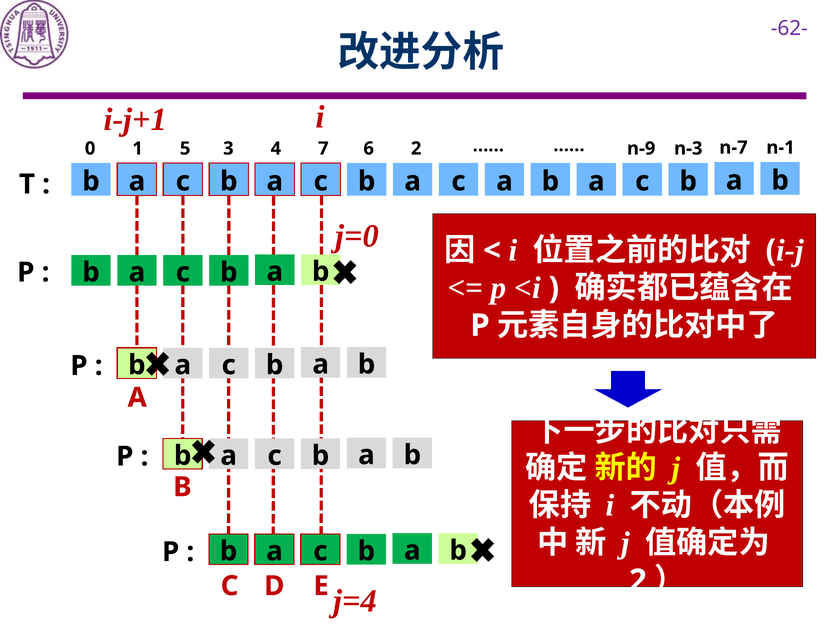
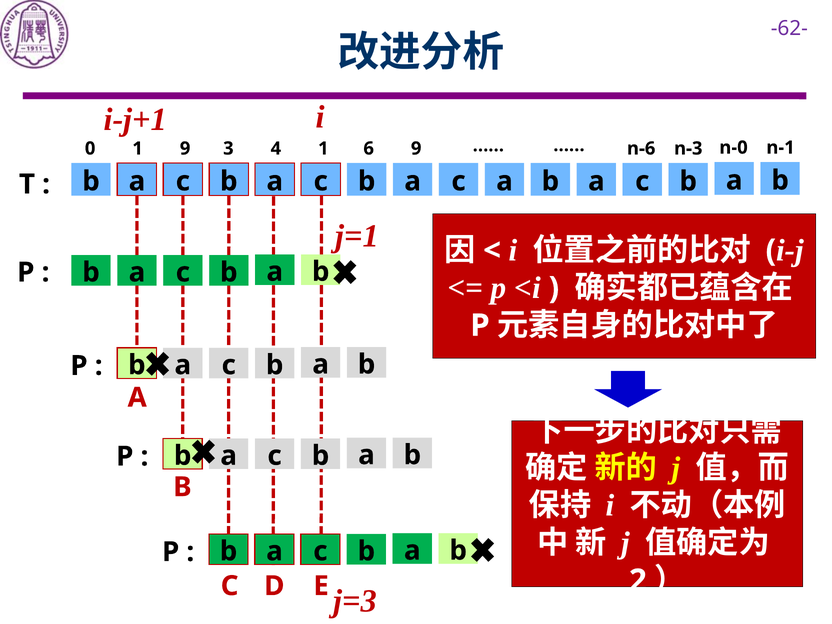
n-7: n-7 -> n-0
1 5: 5 -> 9
4 7: 7 -> 1
6 2: 2 -> 9
n-9: n-9 -> n-6
j=0: j=0 -> j=1
j=4: j=4 -> j=3
